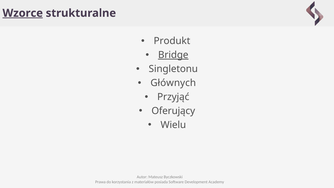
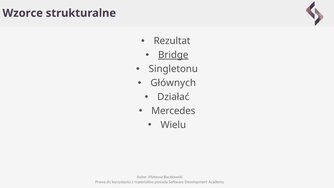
Wzorce underline: present -> none
Produkt: Produkt -> Rezultat
Przyjąć: Przyjąć -> Działać
Oferujący: Oferujący -> Mercedes
